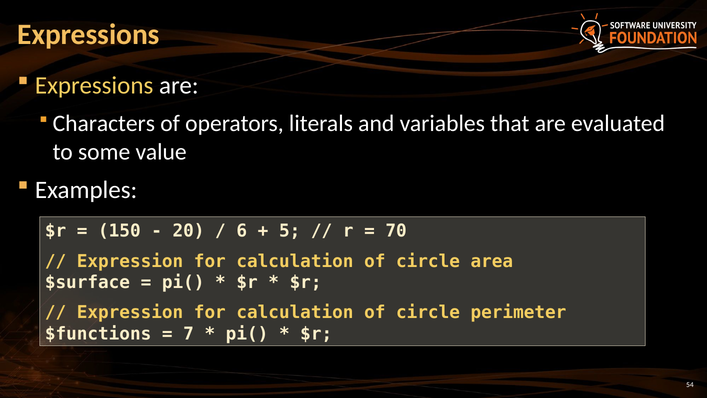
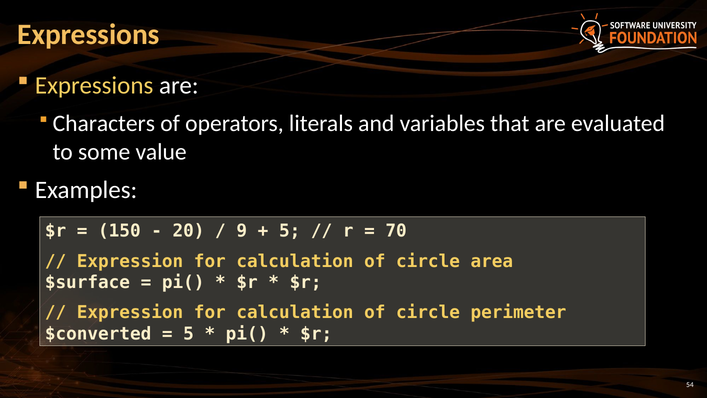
6: 6 -> 9
$functions: $functions -> $converted
7 at (189, 334): 7 -> 5
